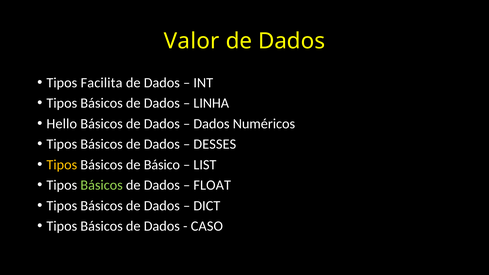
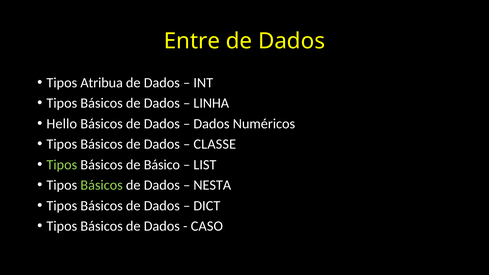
Valor: Valor -> Entre
Facilita: Facilita -> Atribua
DESSES: DESSES -> CLASSE
Tipos at (62, 165) colour: yellow -> light green
FLOAT: FLOAT -> NESTA
